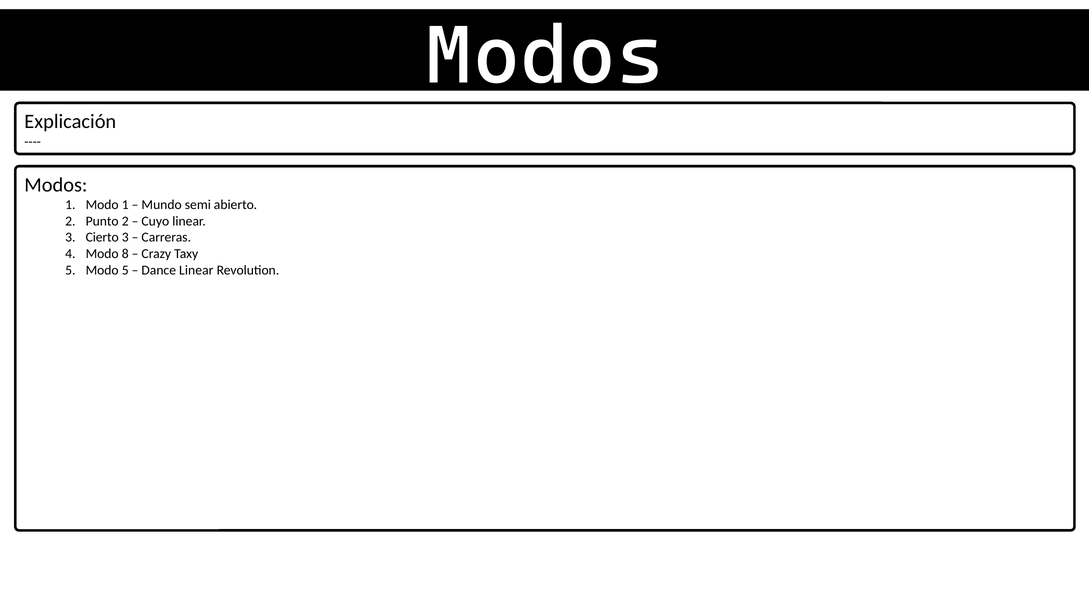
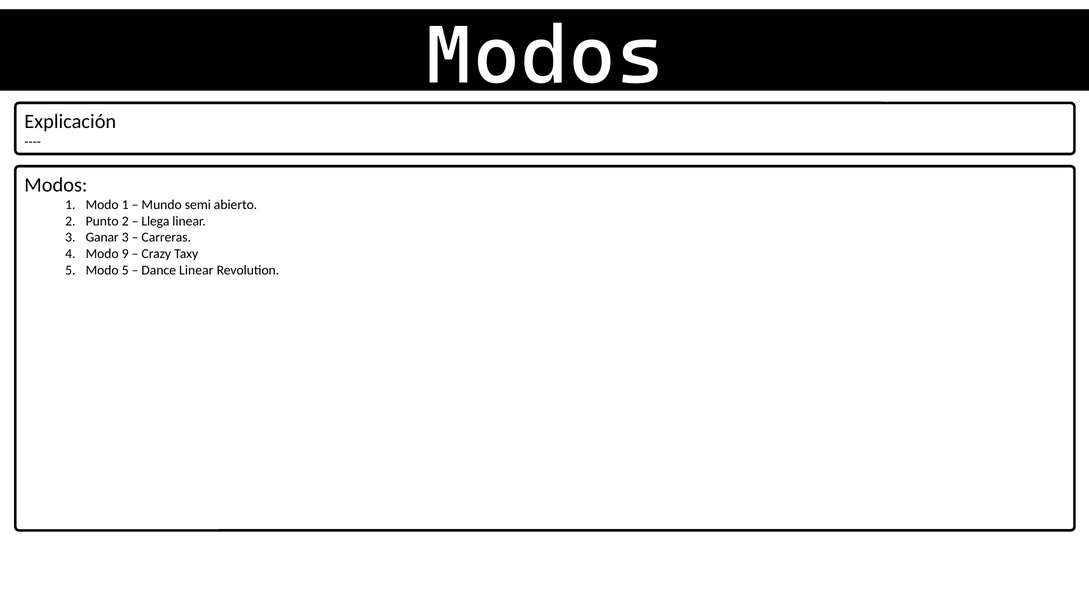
Cuyo: Cuyo -> Llega
Cierto: Cierto -> Ganar
8: 8 -> 9
